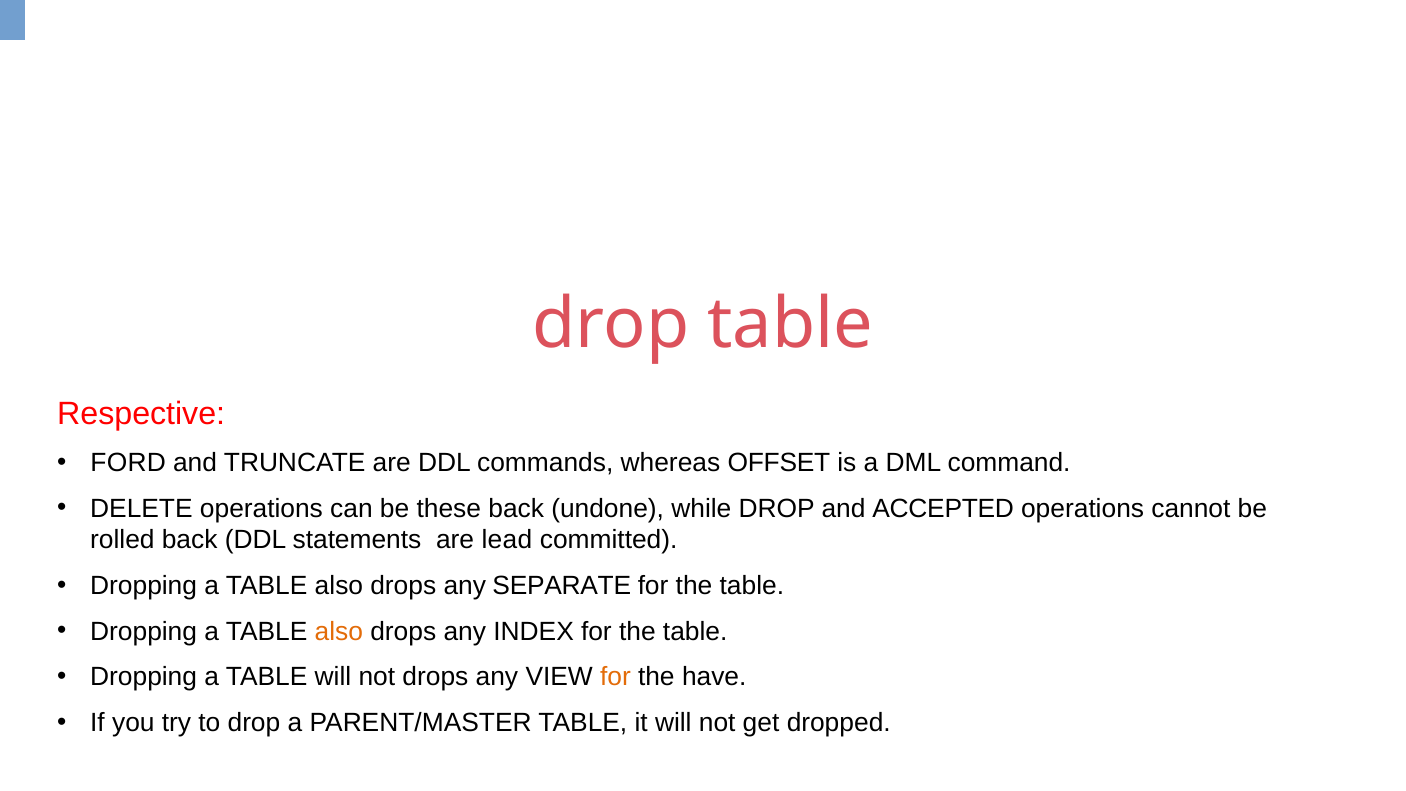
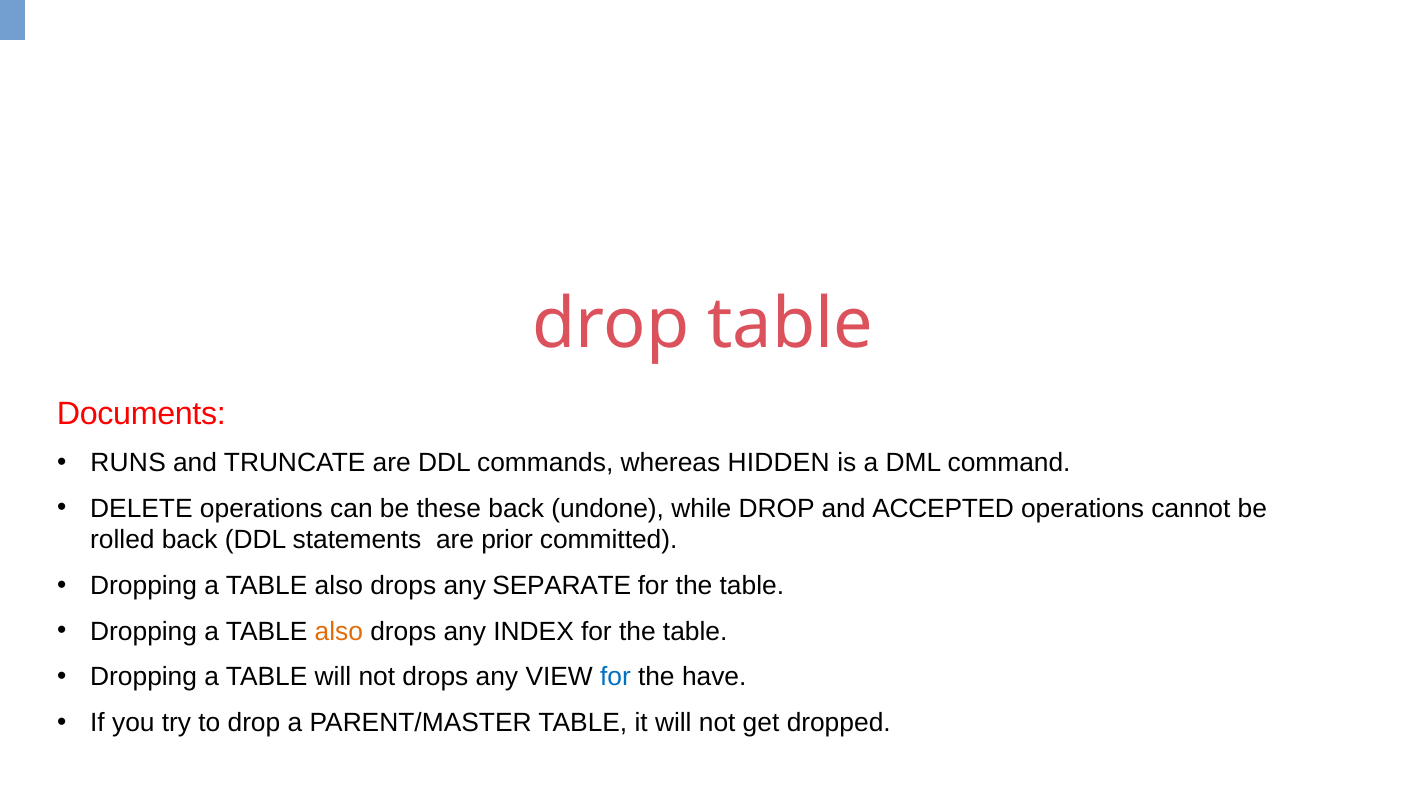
Respective: Respective -> Documents
FORD: FORD -> RUNS
OFFSET: OFFSET -> HIDDEN
lead: lead -> prior
for at (615, 677) colour: orange -> blue
